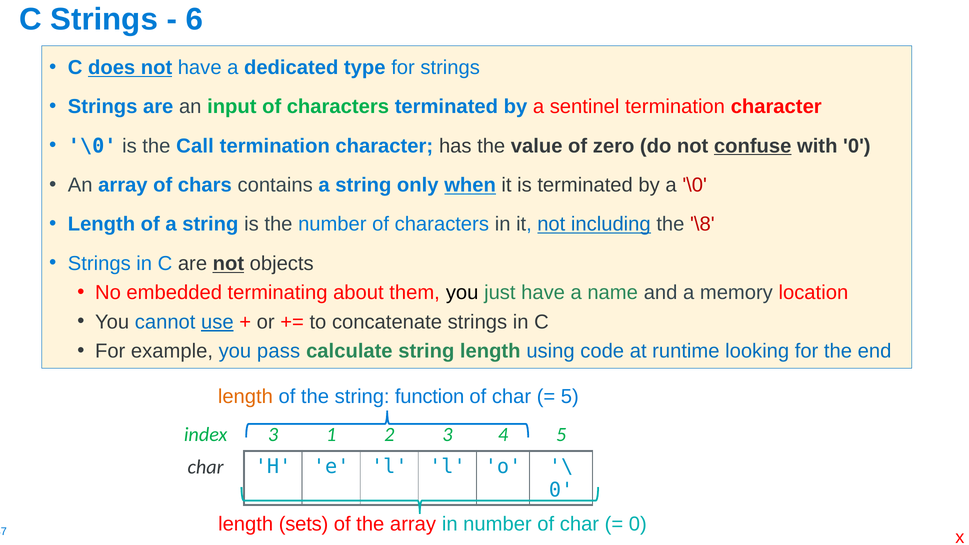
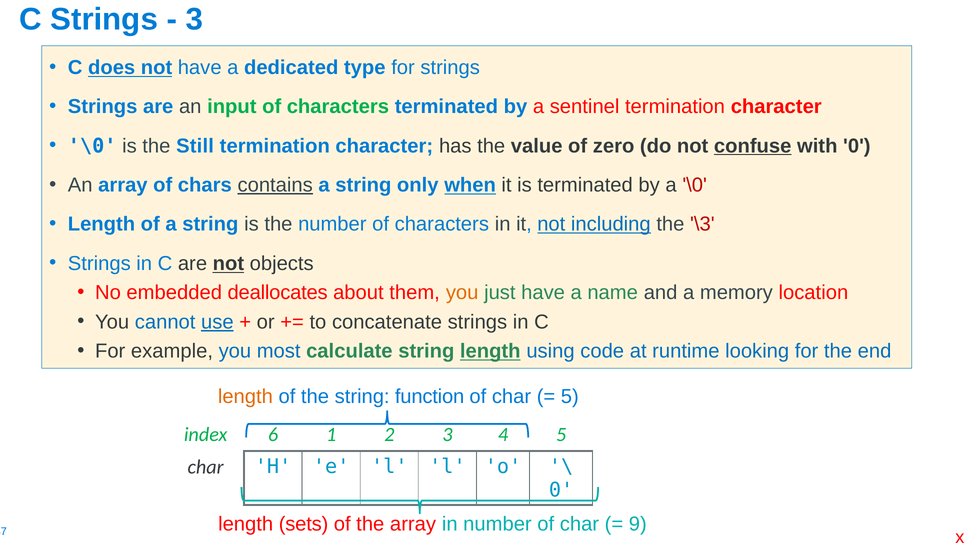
6 at (194, 20): 6 -> 3
Call: Call -> Still
contains underline: none -> present
\8: \8 -> \3
terminating: terminating -> deallocates
you at (462, 293) colour: black -> orange
pass: pass -> most
length at (490, 351) underline: none -> present
index 3: 3 -> 6
0 at (638, 524): 0 -> 9
